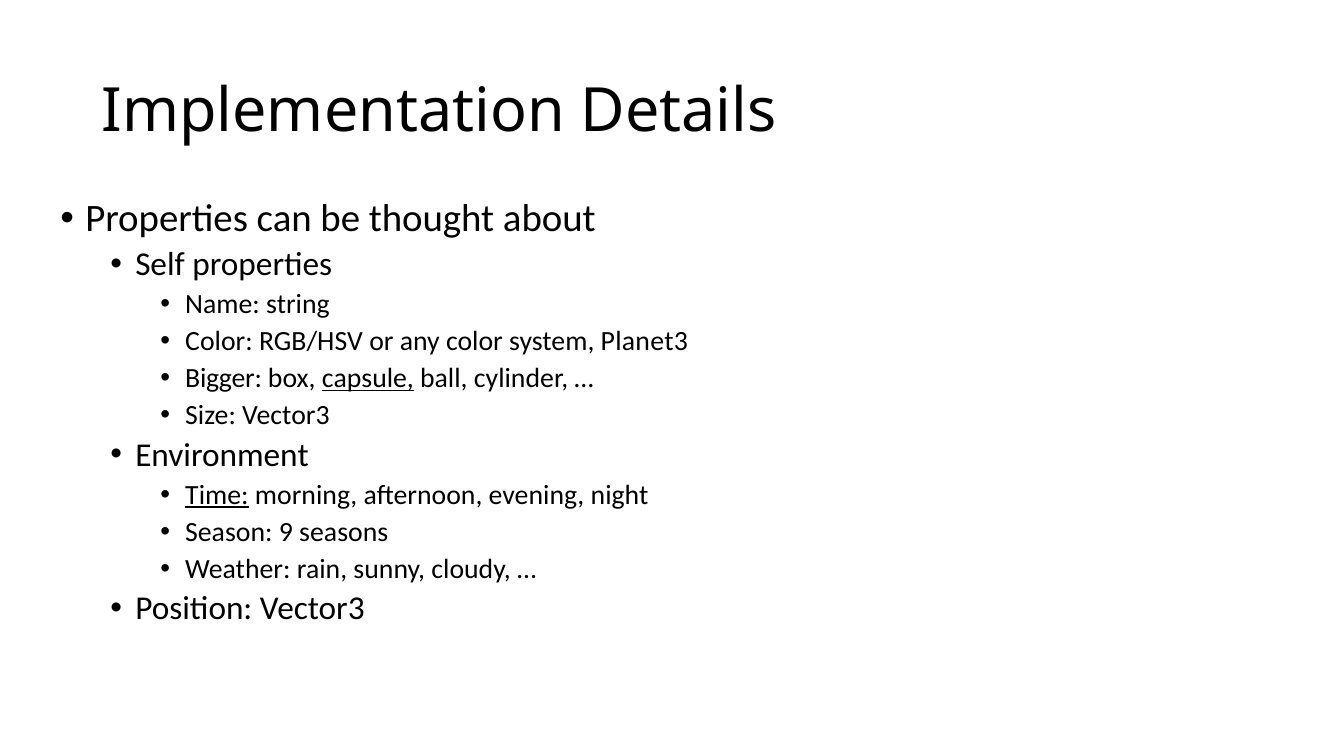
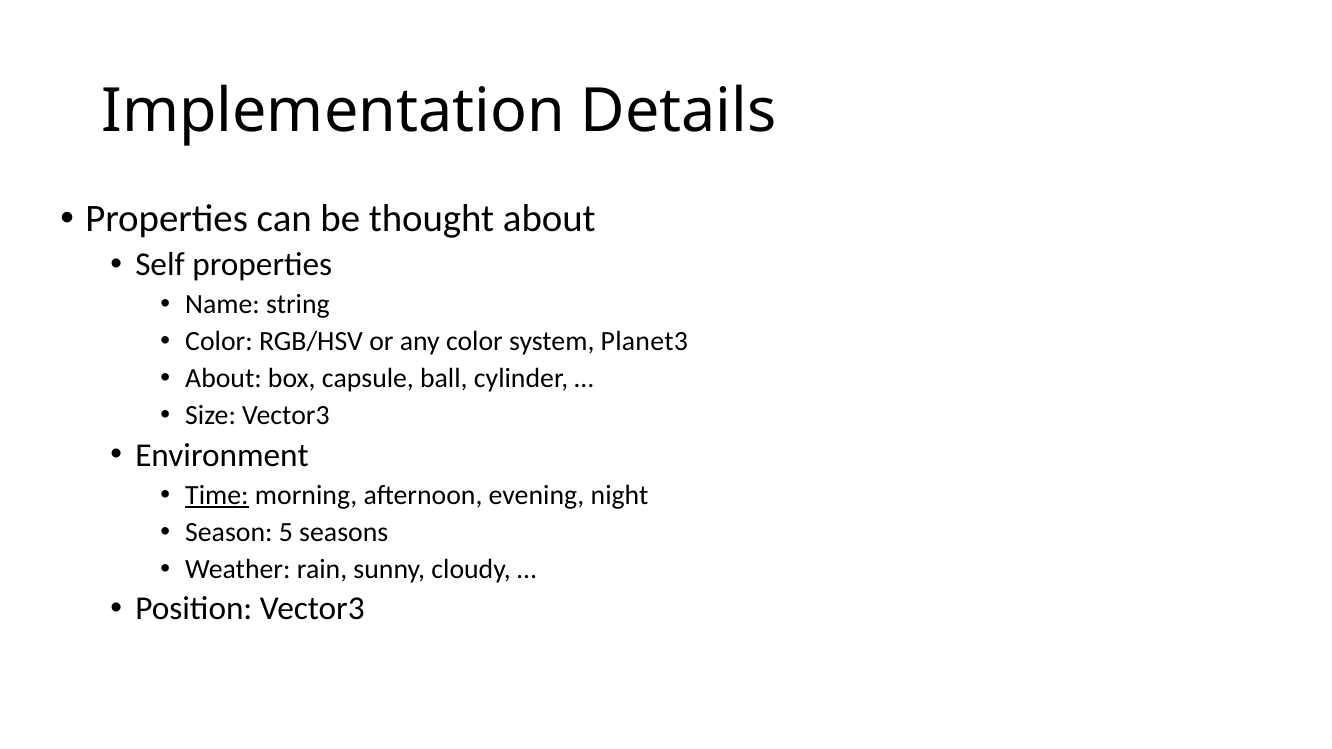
Bigger at (224, 379): Bigger -> About
capsule underline: present -> none
9: 9 -> 5
